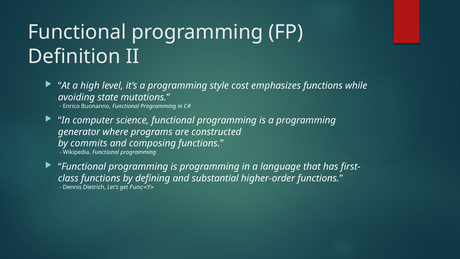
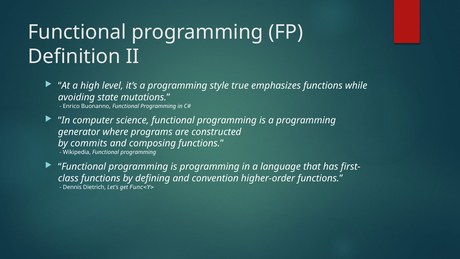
cost: cost -> true
substantial: substantial -> convention
